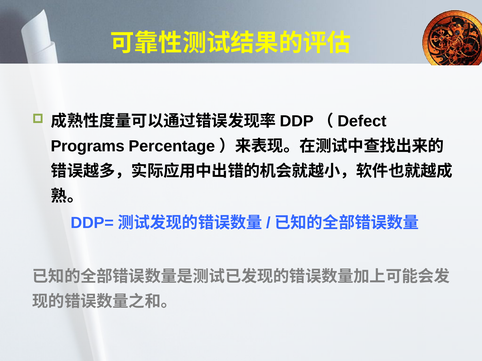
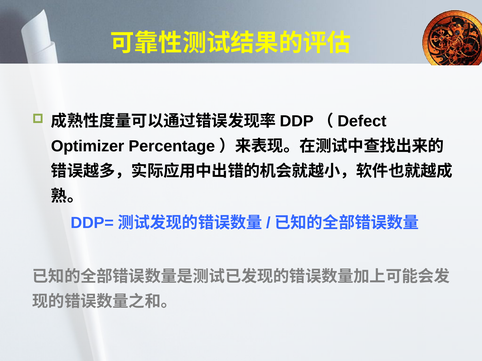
Programs: Programs -> Optimizer
